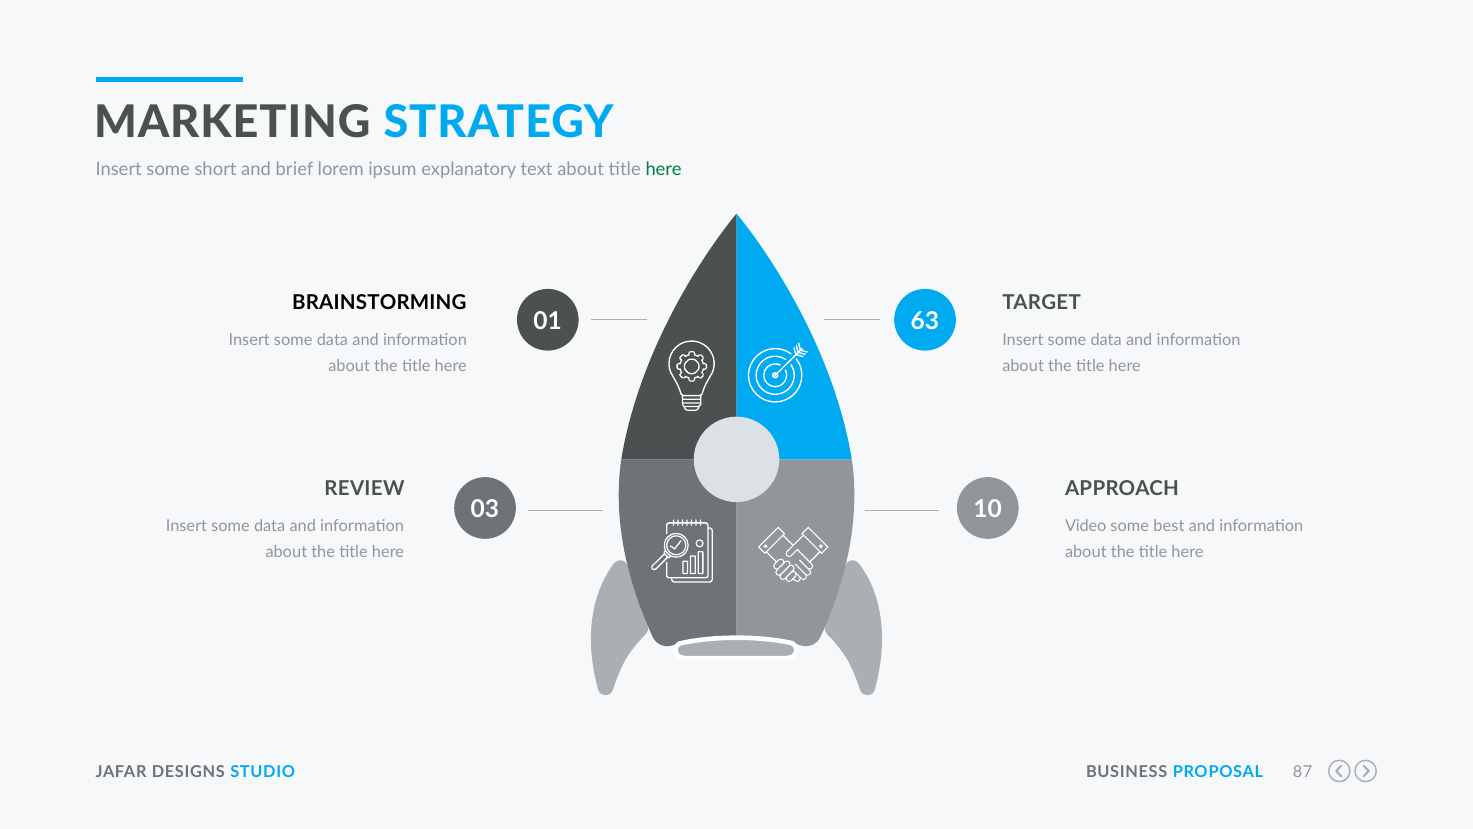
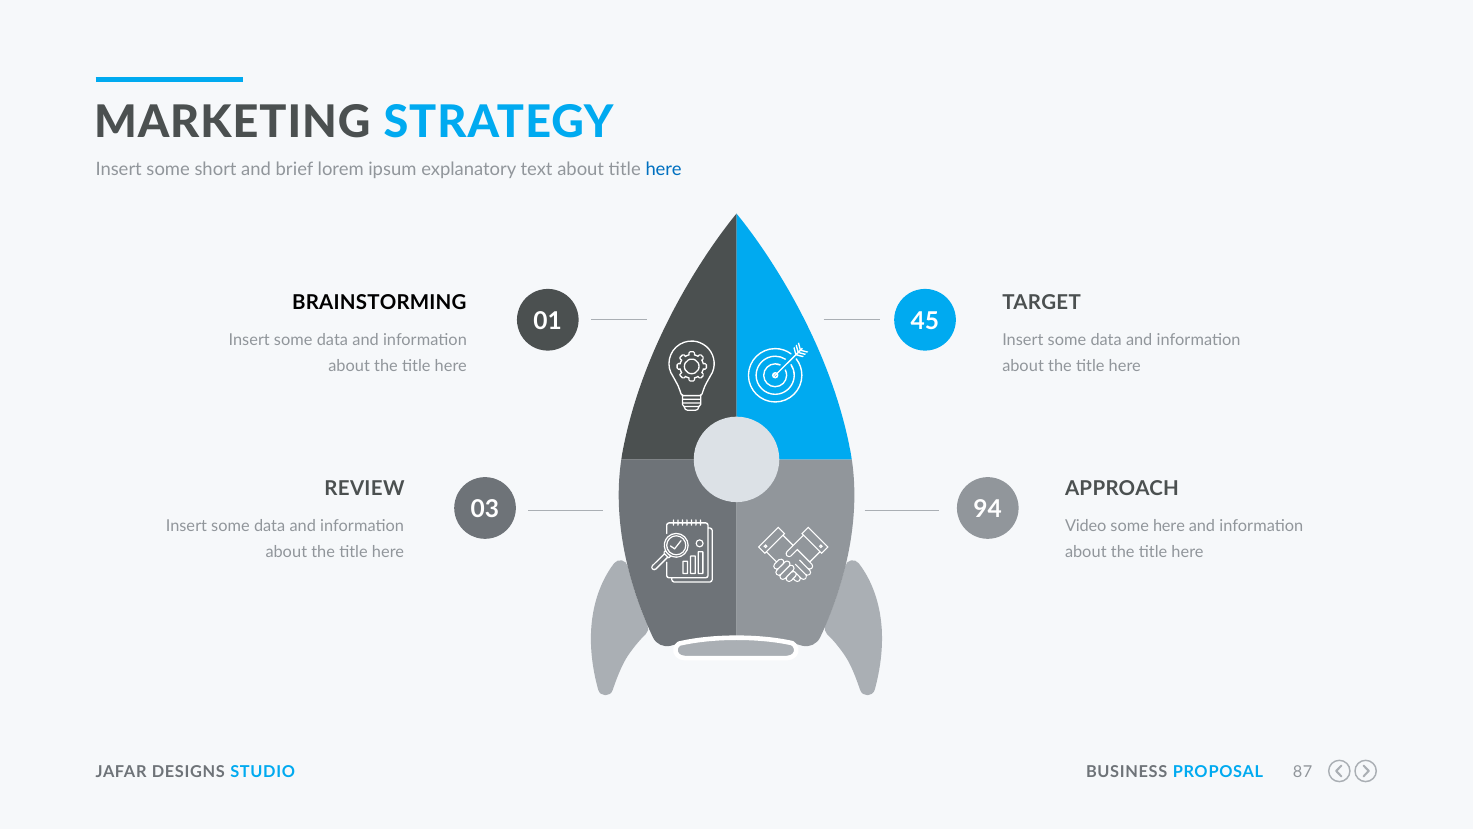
here at (664, 169) colour: green -> blue
63: 63 -> 45
10: 10 -> 94
some best: best -> here
